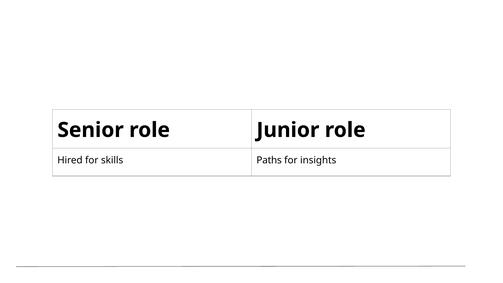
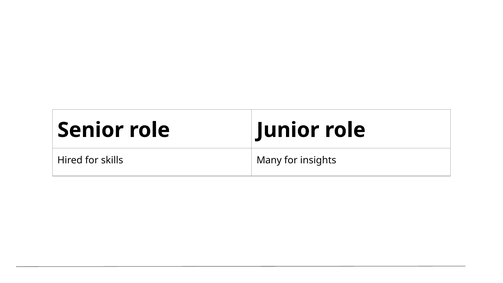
Paths: Paths -> Many
